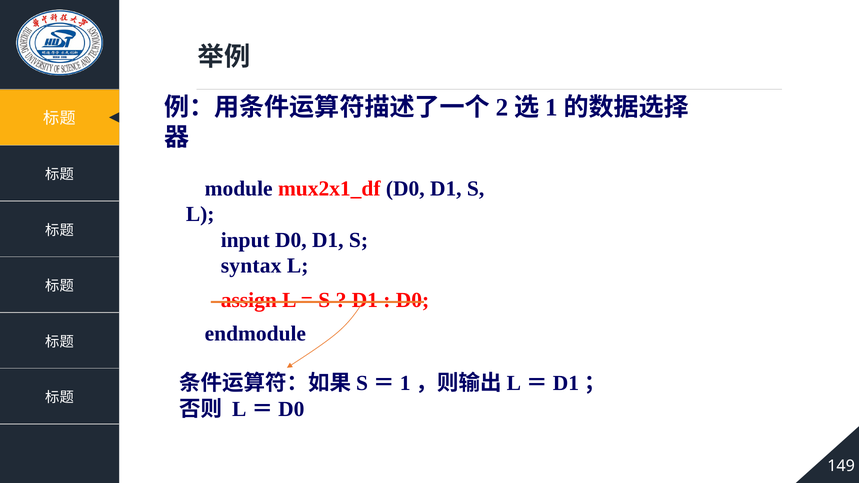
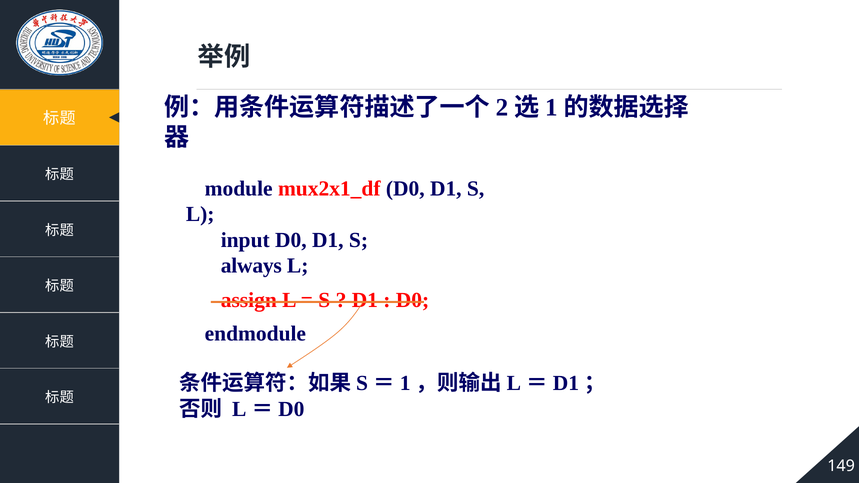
syntax: syntax -> always
